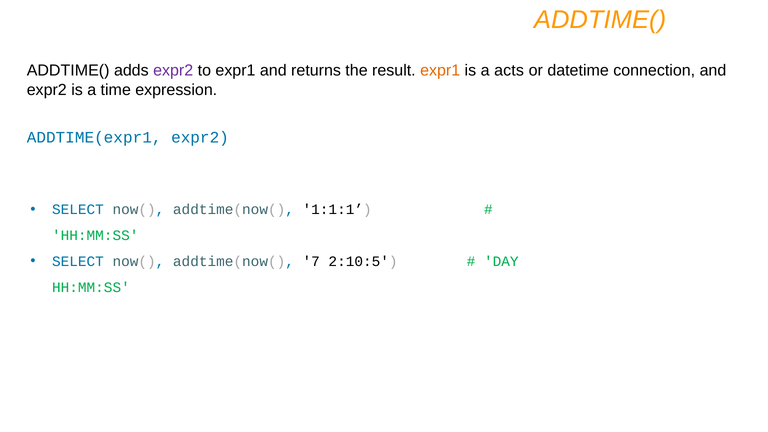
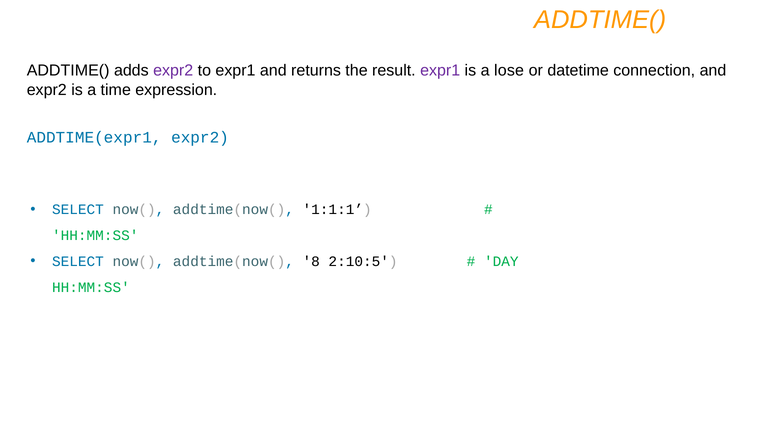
expr1 at (440, 71) colour: orange -> purple
acts: acts -> lose
7: 7 -> 8
